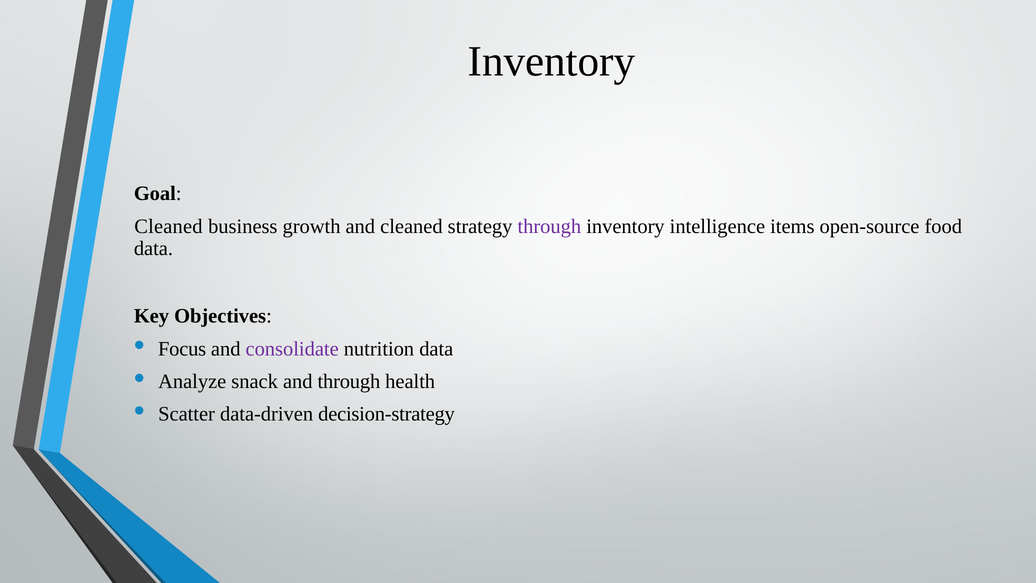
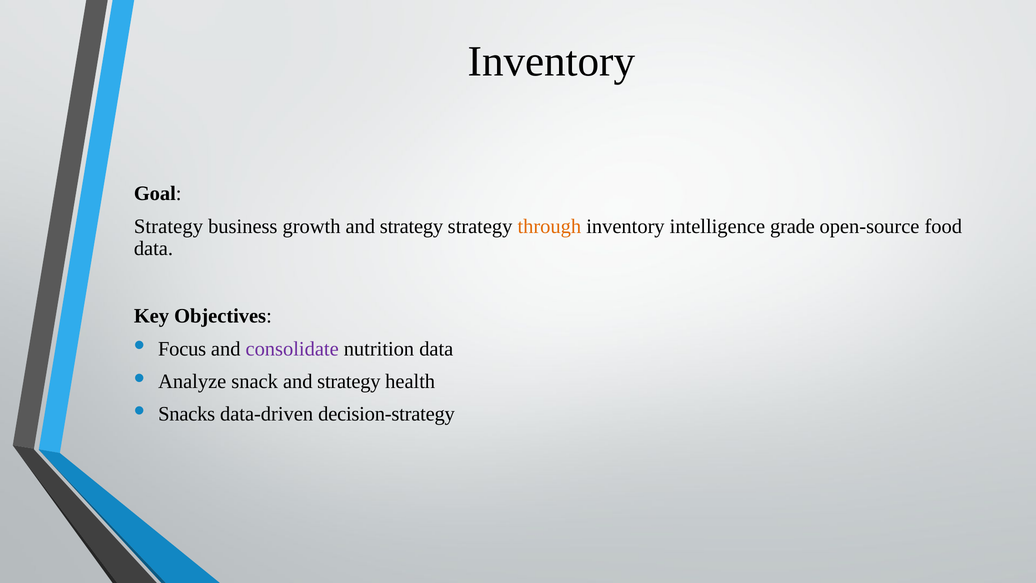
Cleaned at (168, 226): Cleaned -> Strategy
growth and cleaned: cleaned -> strategy
through at (549, 226) colour: purple -> orange
items: items -> grade
through at (349, 381): through -> strategy
Scatter: Scatter -> Snacks
